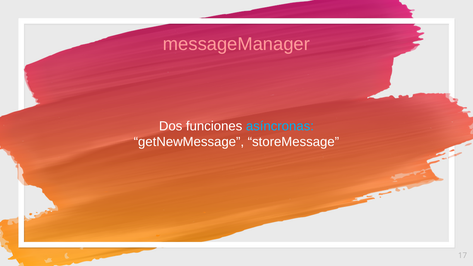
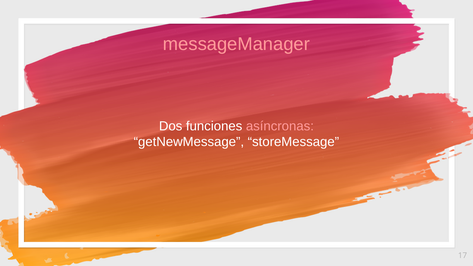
asíncronas colour: light blue -> pink
